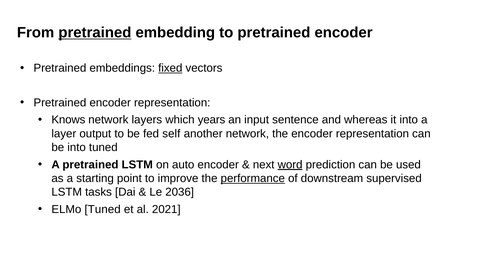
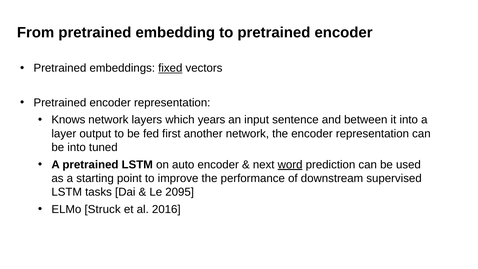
pretrained at (95, 33) underline: present -> none
whereas: whereas -> between
self: self -> first
performance underline: present -> none
2036: 2036 -> 2095
ELMo Tuned: Tuned -> Struck
2021: 2021 -> 2016
